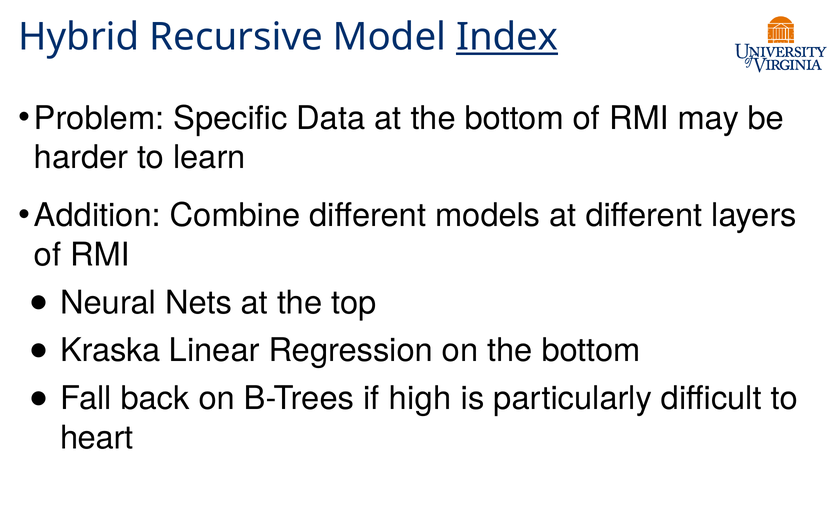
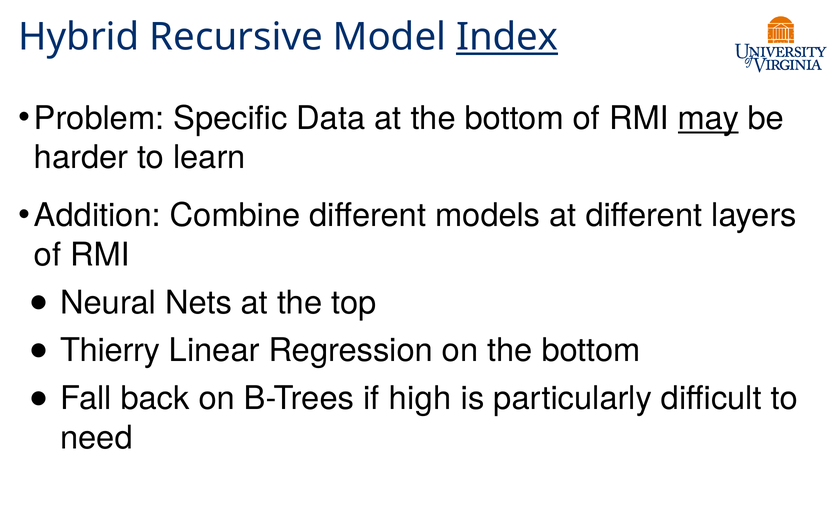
may underline: none -> present
Kraska: Kraska -> Thierry
heart: heart -> need
